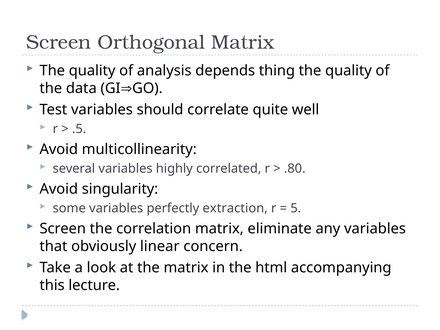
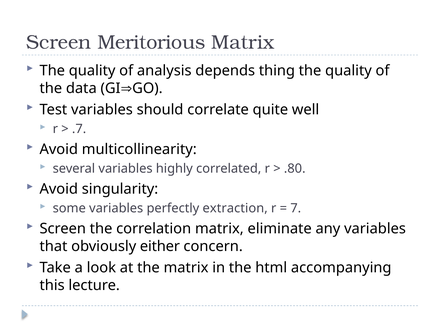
Orthogonal: Orthogonal -> Meritorious
.5: .5 -> .7
5: 5 -> 7
linear: linear -> either
